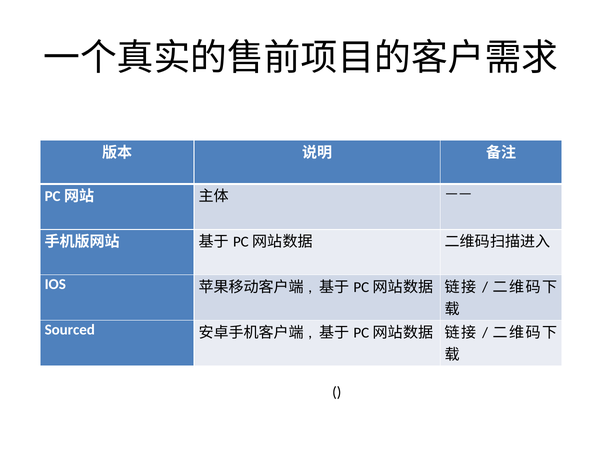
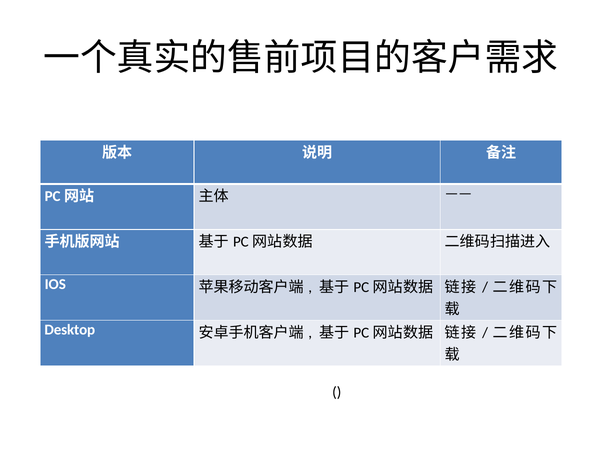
Sourced: Sourced -> Desktop
